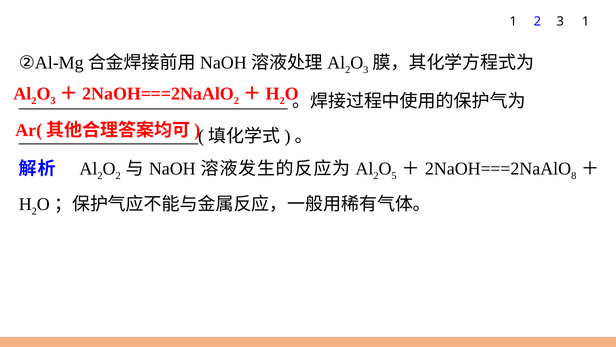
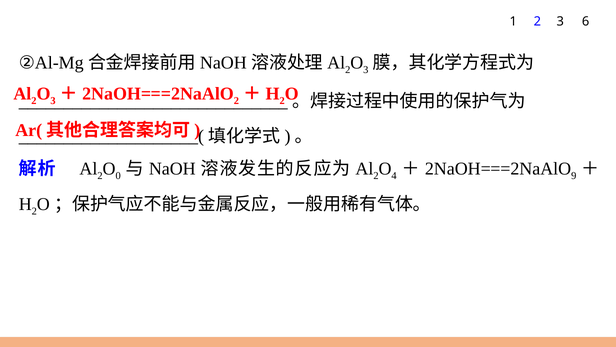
3 1: 1 -> 6
2 at (118, 176): 2 -> 0
5: 5 -> 4
8: 8 -> 9
